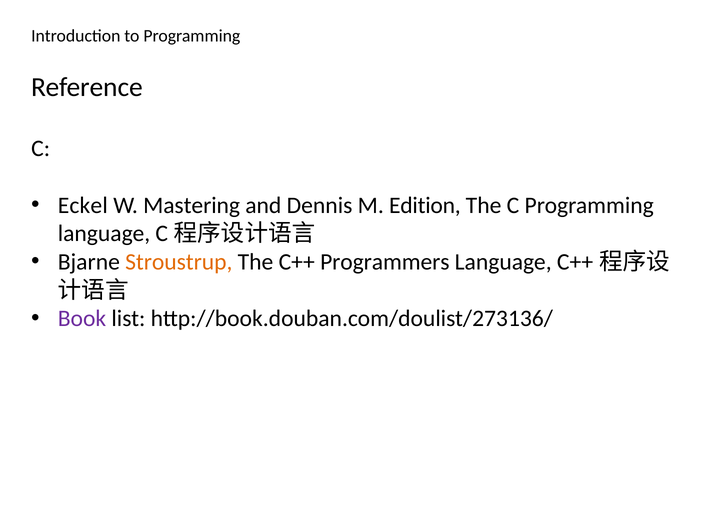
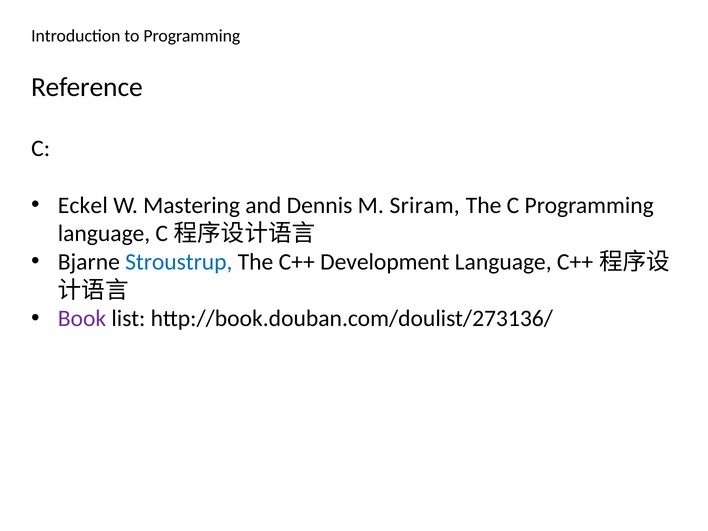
Edition: Edition -> Sriram
Stroustrup colour: orange -> blue
Programmers: Programmers -> Development
